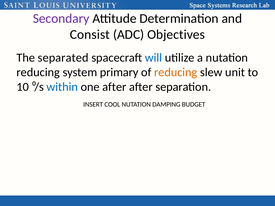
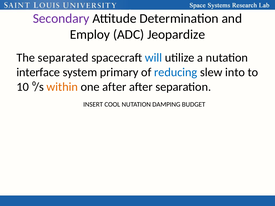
Consist: Consist -> Employ
Objectives: Objectives -> Jeopardize
reducing at (38, 72): reducing -> interface
reducing at (176, 72) colour: orange -> blue
unit: unit -> into
within colour: blue -> orange
